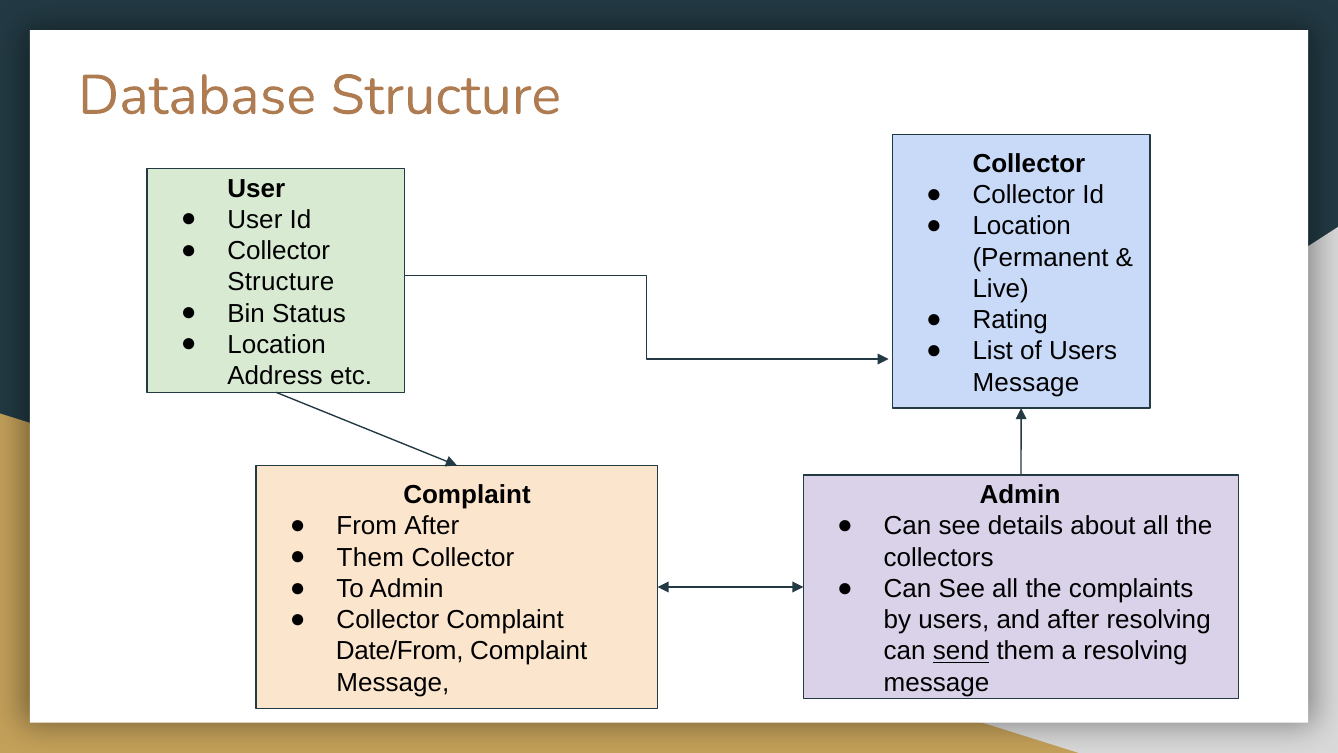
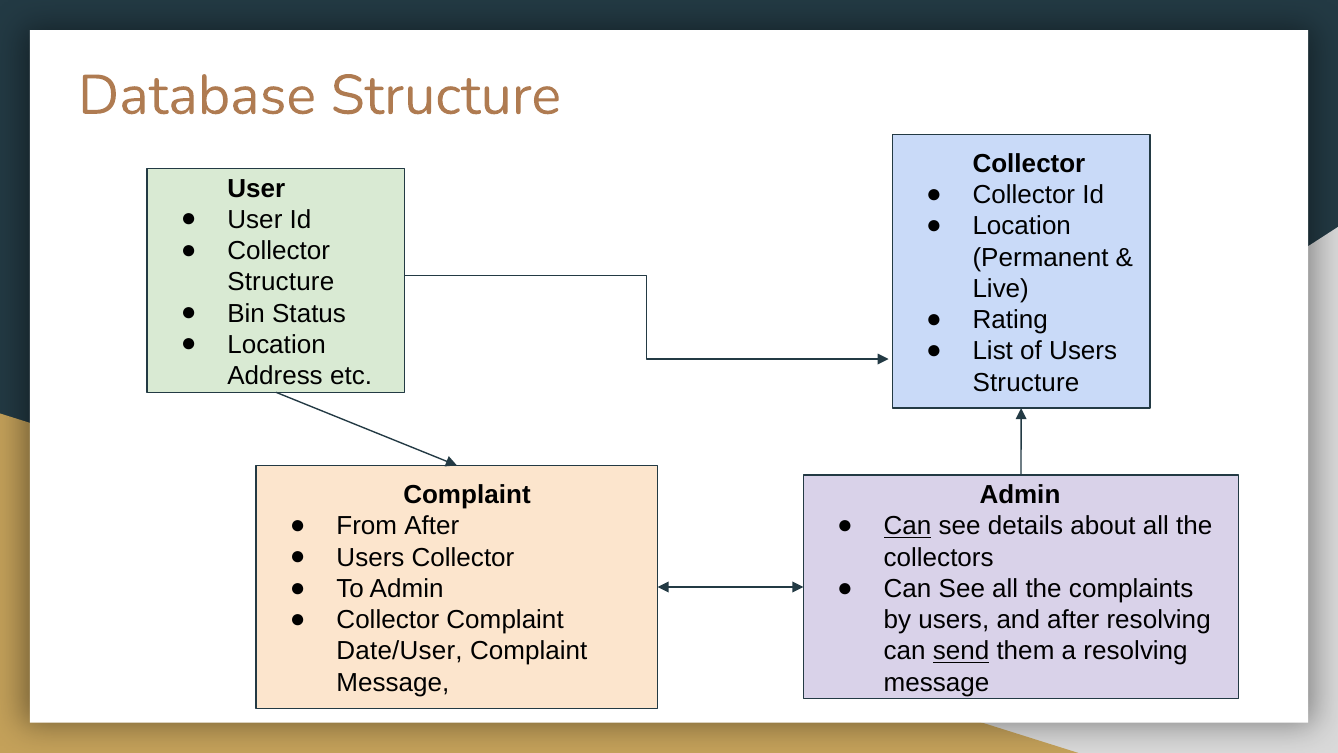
Message at (1026, 382): Message -> Structure
Can at (908, 526) underline: none -> present
Them at (370, 557): Them -> Users
Date/From: Date/From -> Date/User
